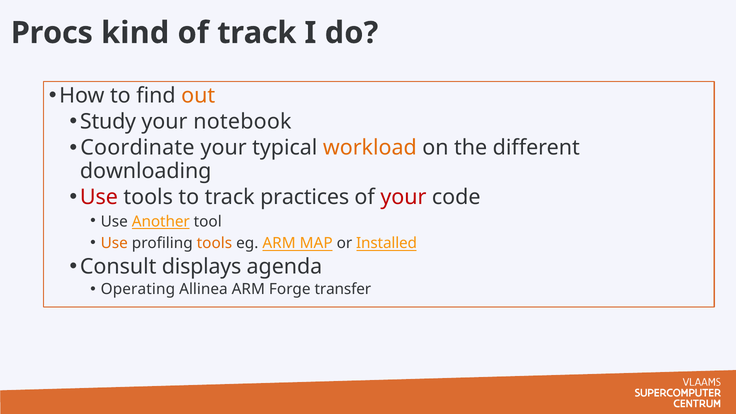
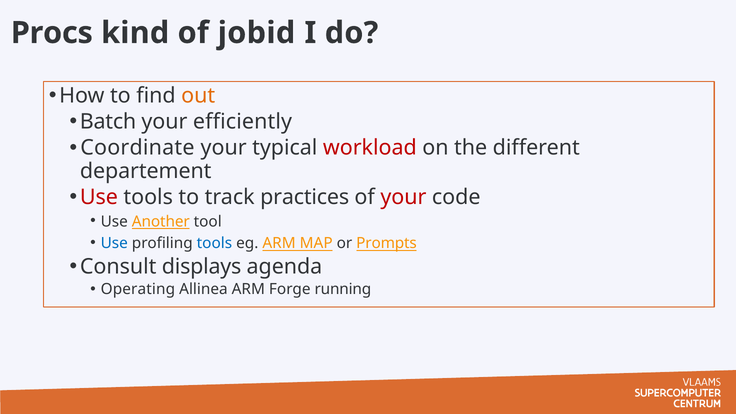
of track: track -> jobid
Study: Study -> Batch
notebook: notebook -> efficiently
workload colour: orange -> red
downloading: downloading -> departement
Use at (114, 243) colour: orange -> blue
tools at (214, 243) colour: orange -> blue
Installed: Installed -> Prompts
transfer: transfer -> running
